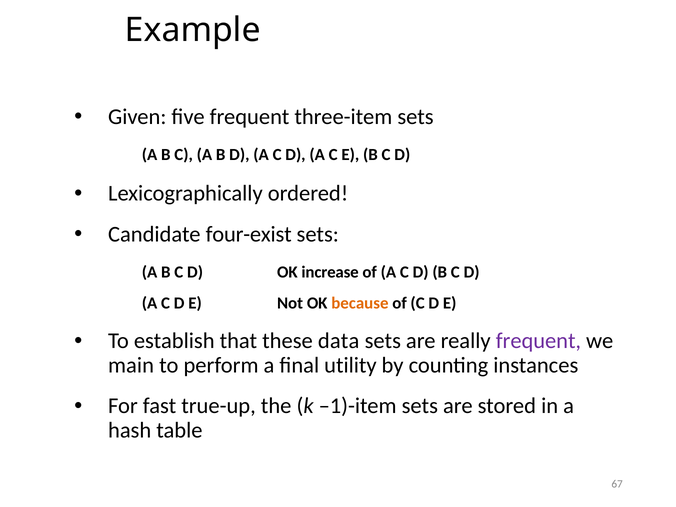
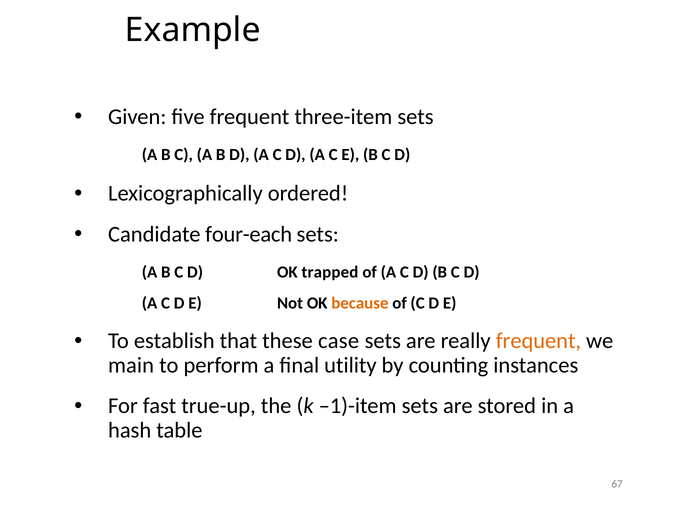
four-exist: four-exist -> four-each
increase: increase -> trapped
data: data -> case
frequent at (538, 341) colour: purple -> orange
